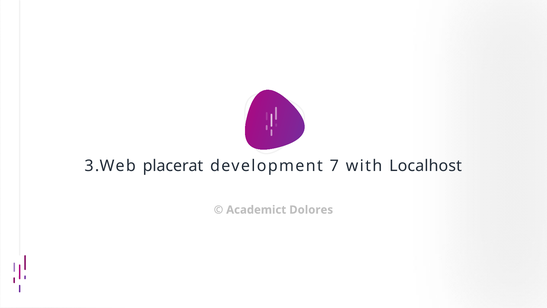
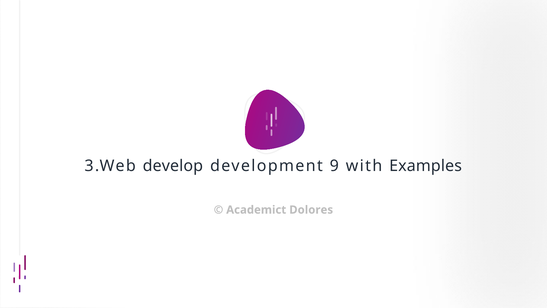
placerat: placerat -> develop
7: 7 -> 9
Localhost: Localhost -> Examples
